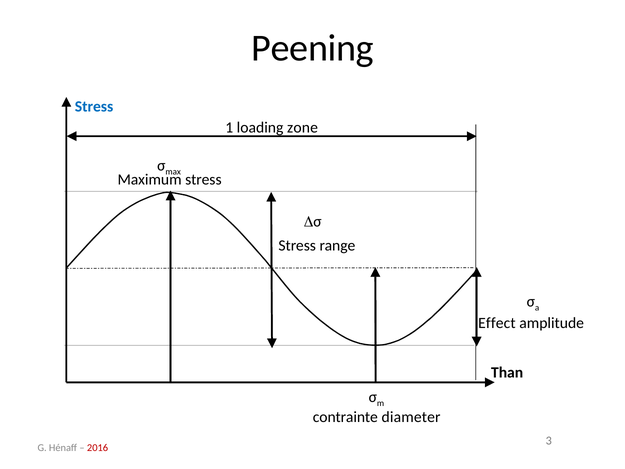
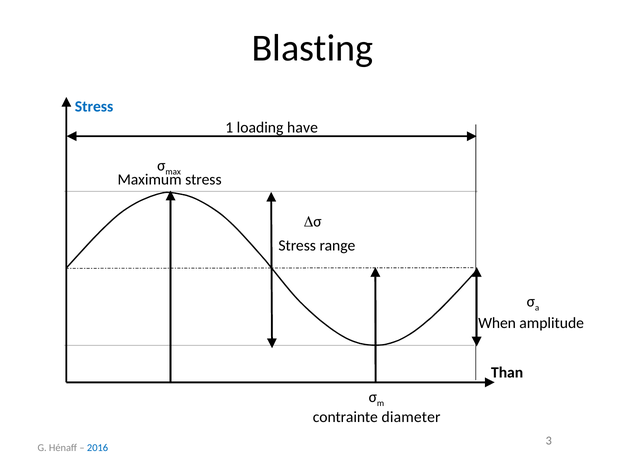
Peening: Peening -> Blasting
zone: zone -> have
Effect: Effect -> When
2016 colour: red -> blue
